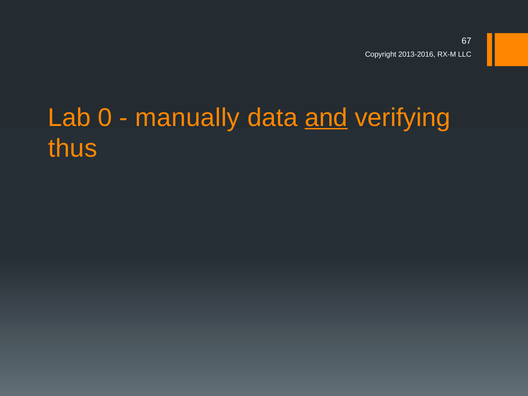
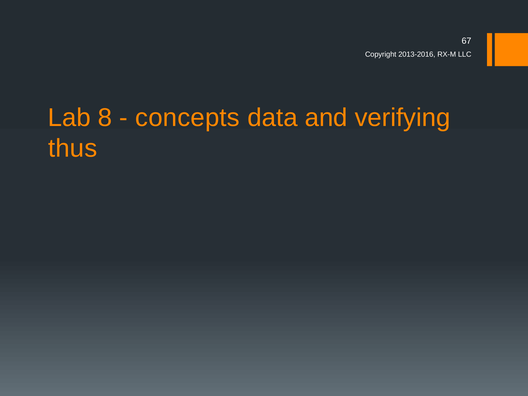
0: 0 -> 8
manually: manually -> concepts
and underline: present -> none
